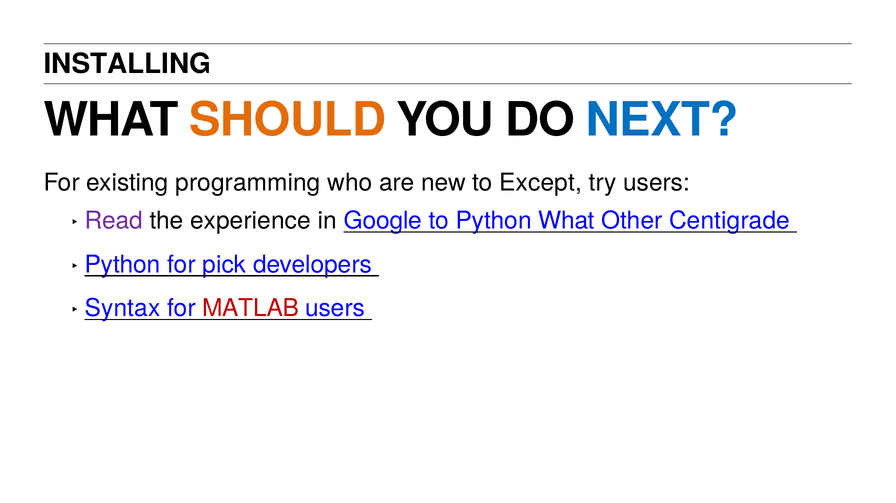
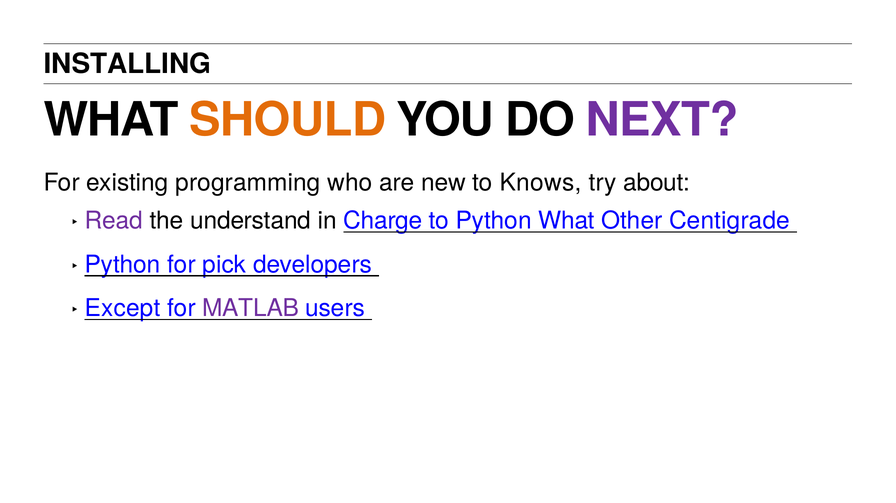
NEXT colour: blue -> purple
Except: Except -> Knows
try users: users -> about
experience: experience -> understand
Google: Google -> Charge
Syntax: Syntax -> Except
MATLAB colour: red -> purple
